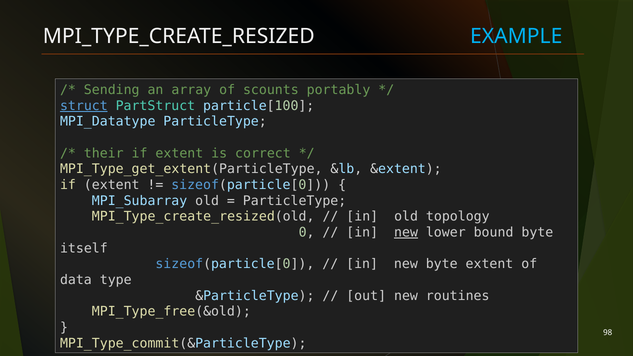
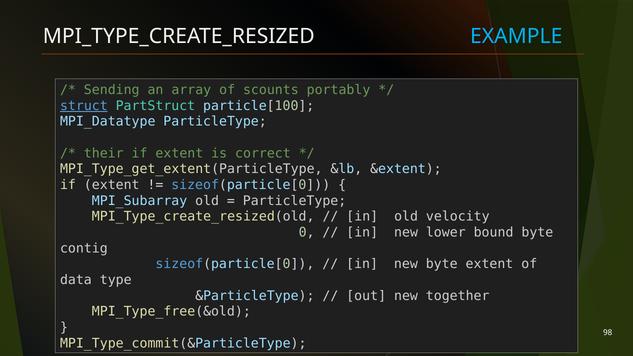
topology: topology -> velocity
new at (406, 232) underline: present -> none
itself: itself -> contig
routines: routines -> together
